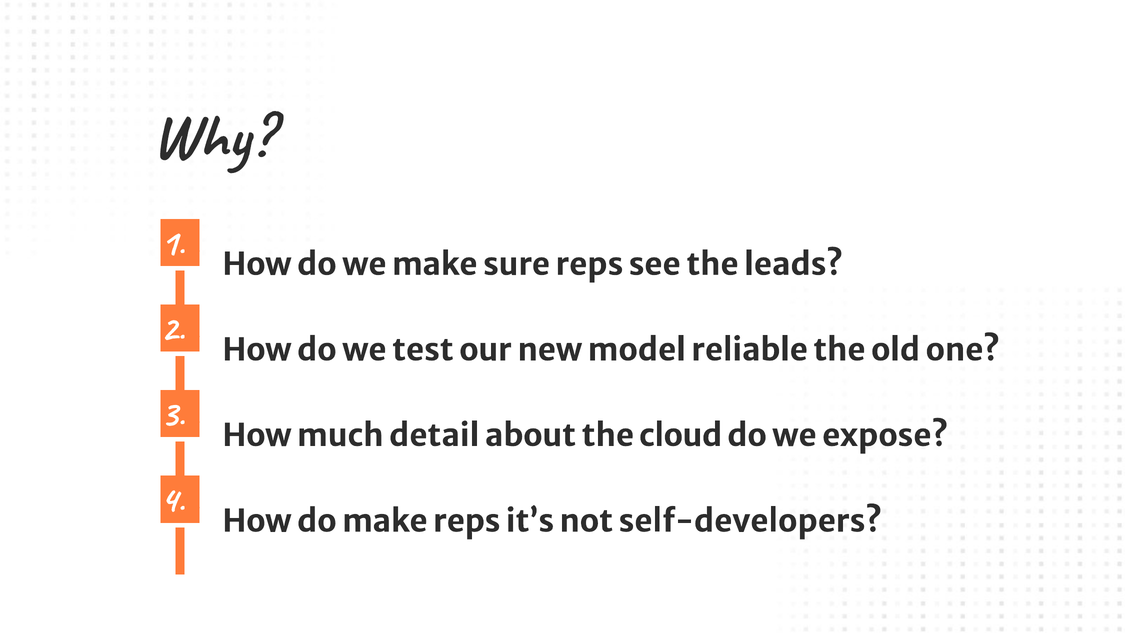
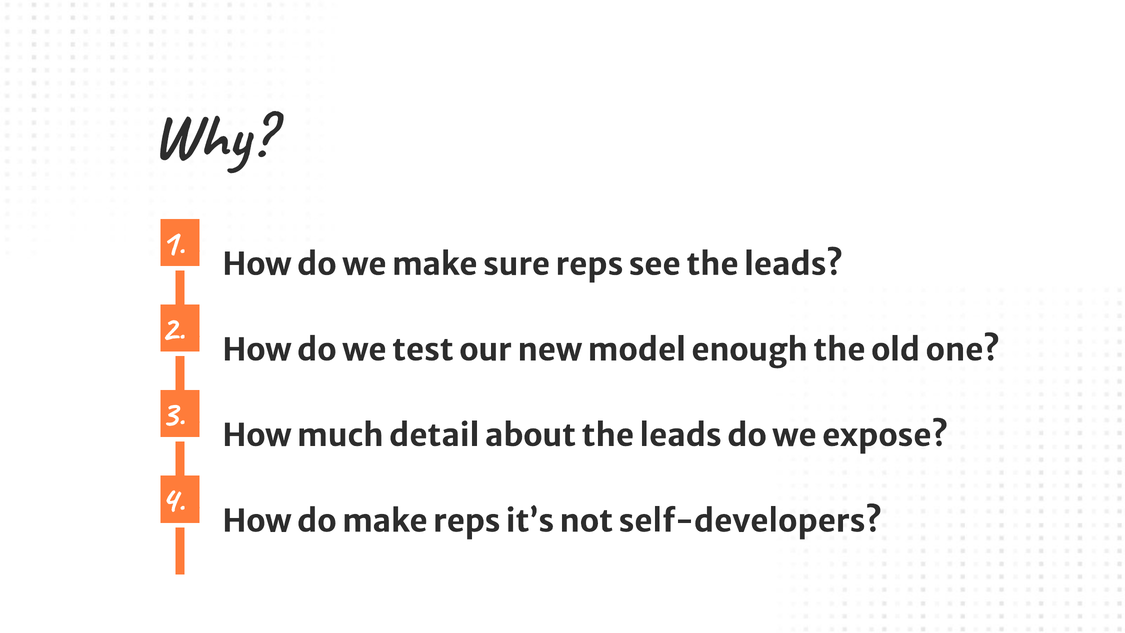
reliable: reliable -> enough
about the cloud: cloud -> leads
